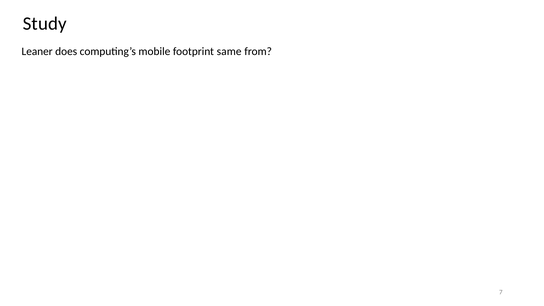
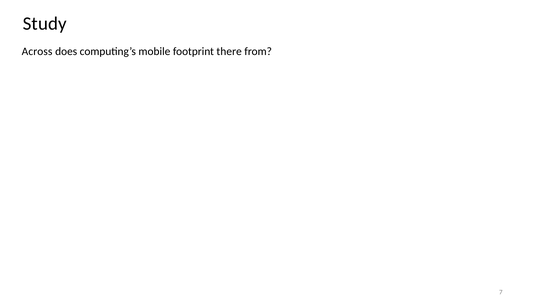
Leaner: Leaner -> Across
same: same -> there
